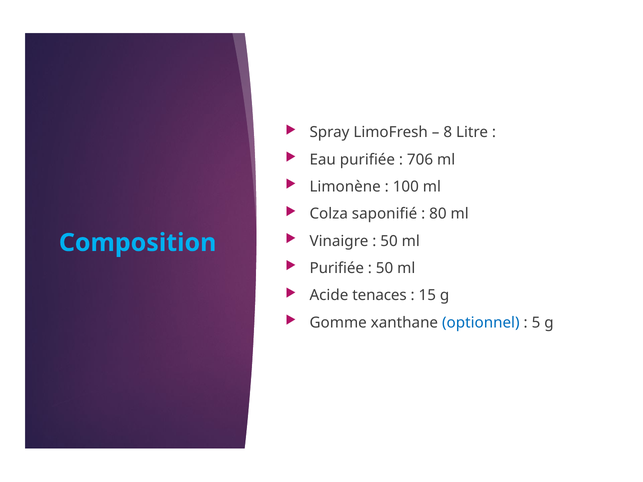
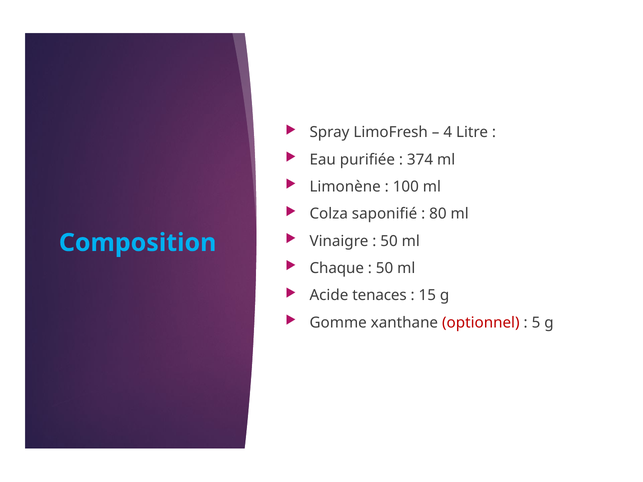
8: 8 -> 4
706: 706 -> 374
Purifiée at (337, 268): Purifiée -> Chaque
optionnel colour: blue -> red
